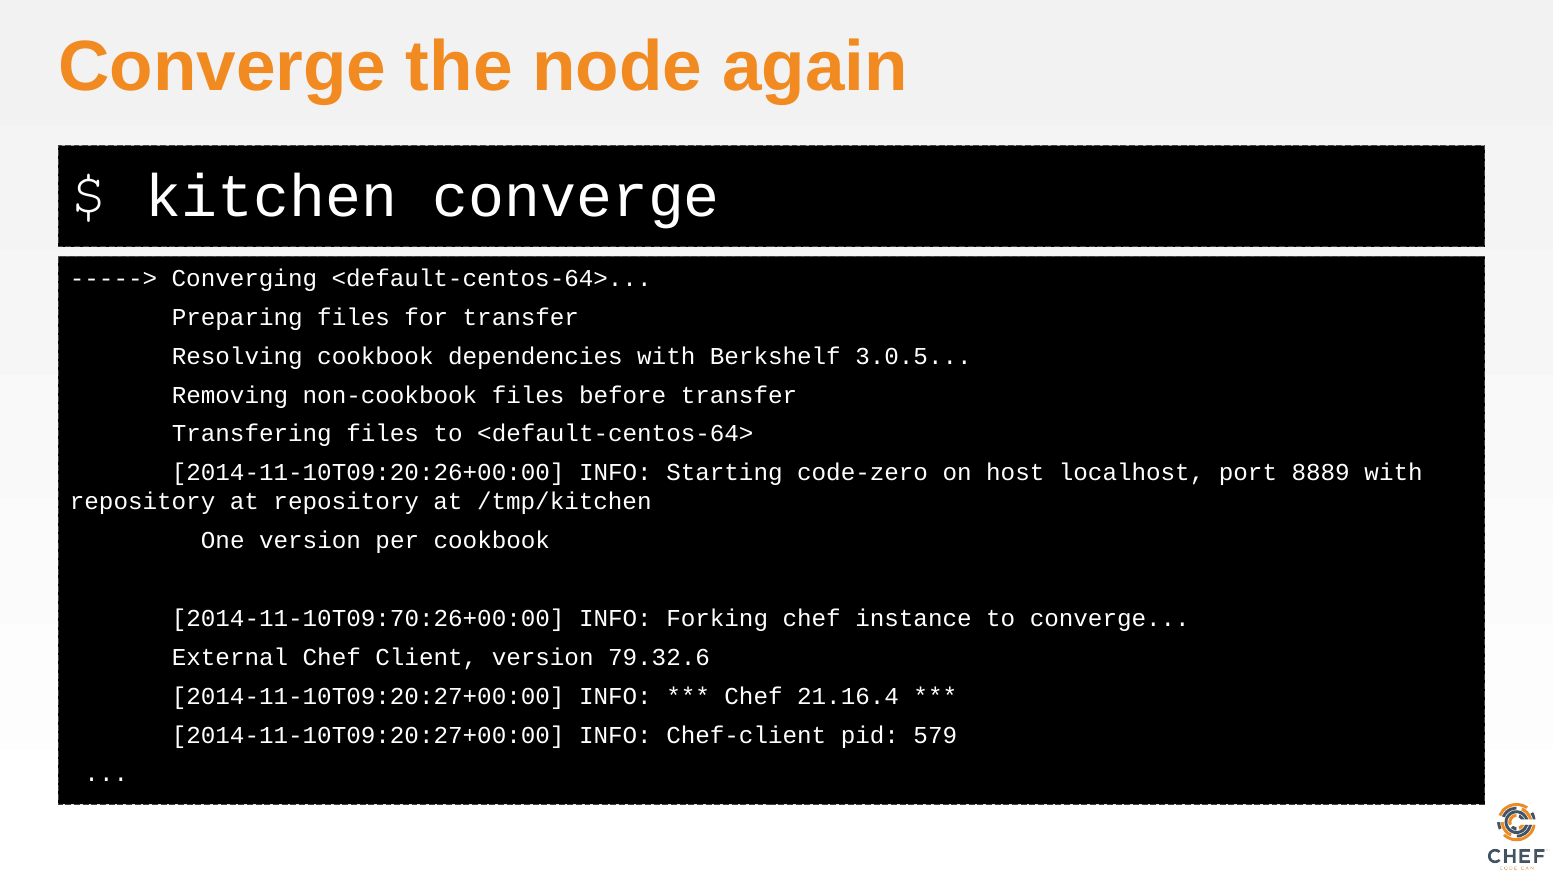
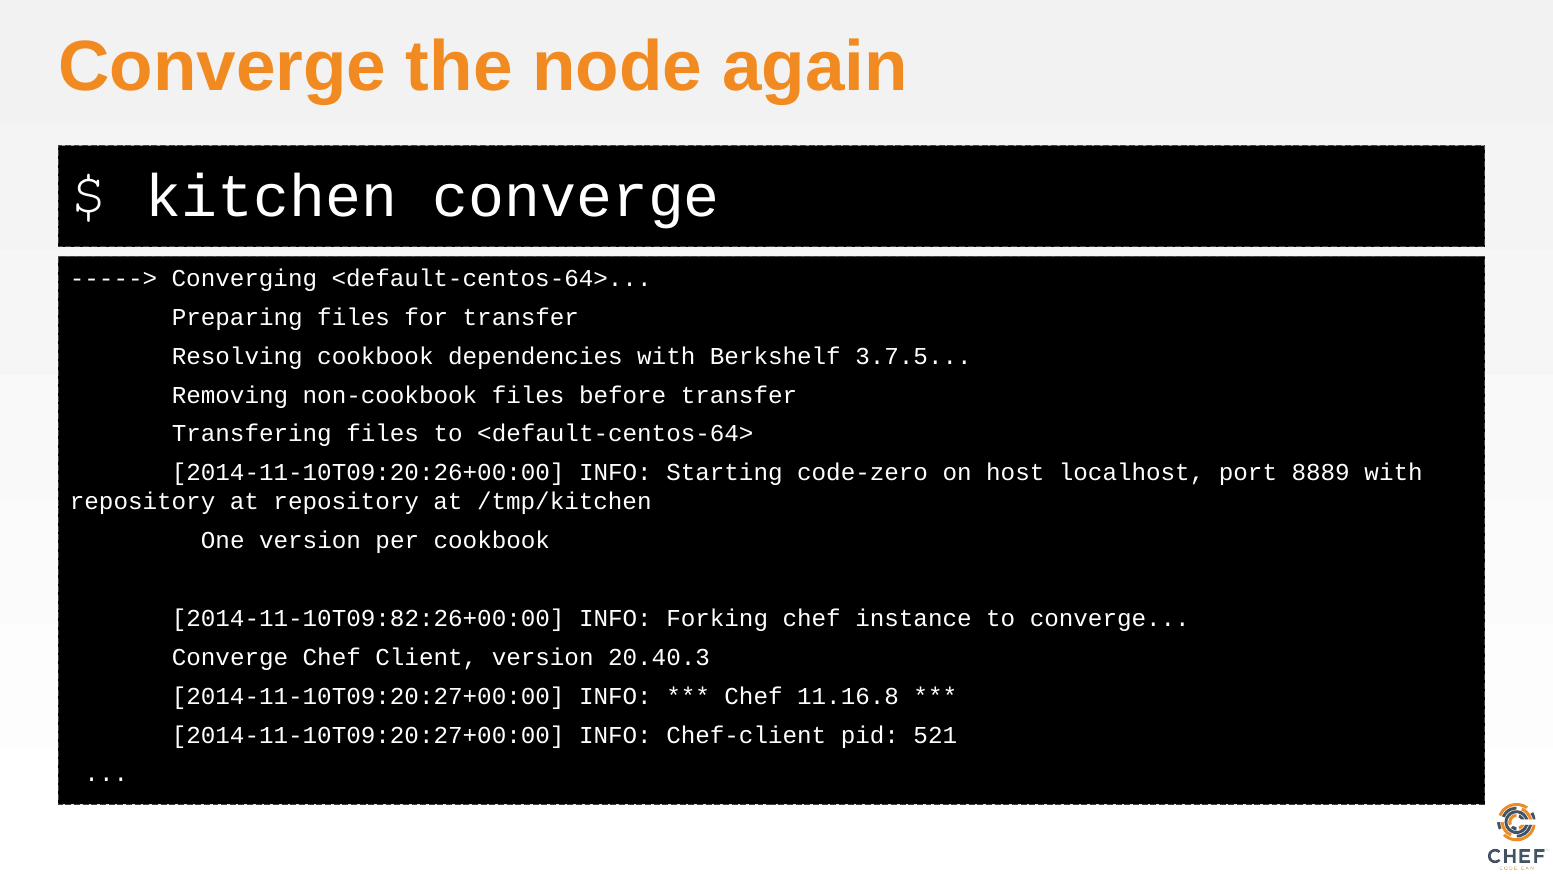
3.0.5: 3.0.5 -> 3.7.5
2014-11-10T09:70:26+00:00: 2014-11-10T09:70:26+00:00 -> 2014-11-10T09:82:26+00:00
External at (230, 657): External -> Converge
79.32.6: 79.32.6 -> 20.40.3
21.16.4: 21.16.4 -> 11.16.8
579: 579 -> 521
